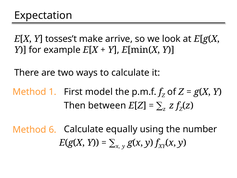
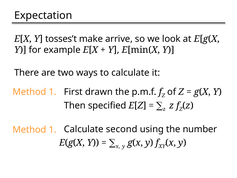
model: model -> drawn
between: between -> specified
6 at (53, 130): 6 -> 1
equally: equally -> second
